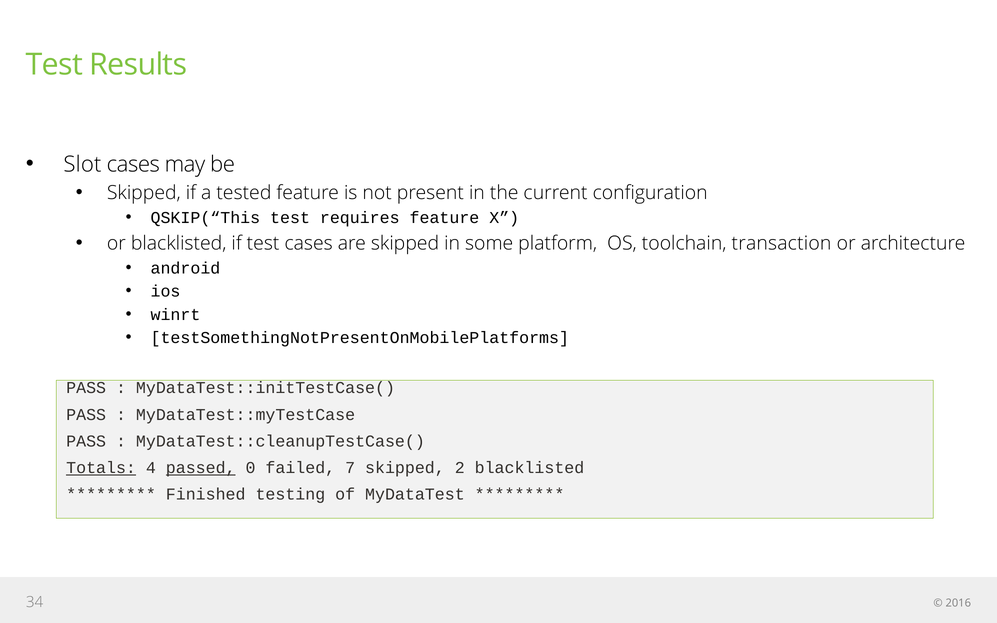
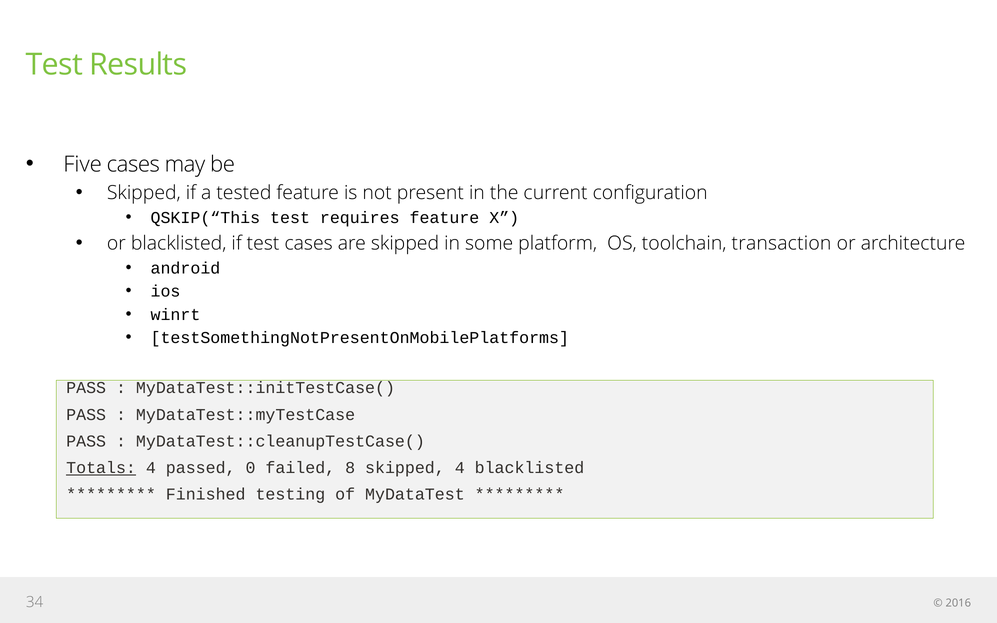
Slot: Slot -> Five
passed underline: present -> none
7: 7 -> 8
skipped 2: 2 -> 4
